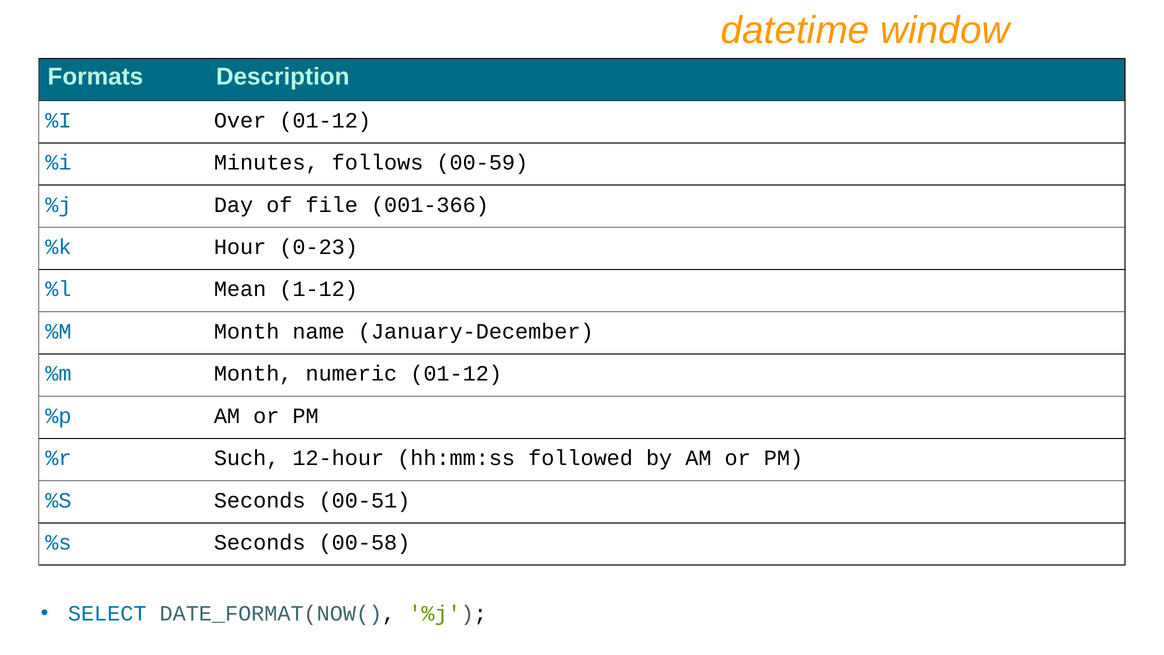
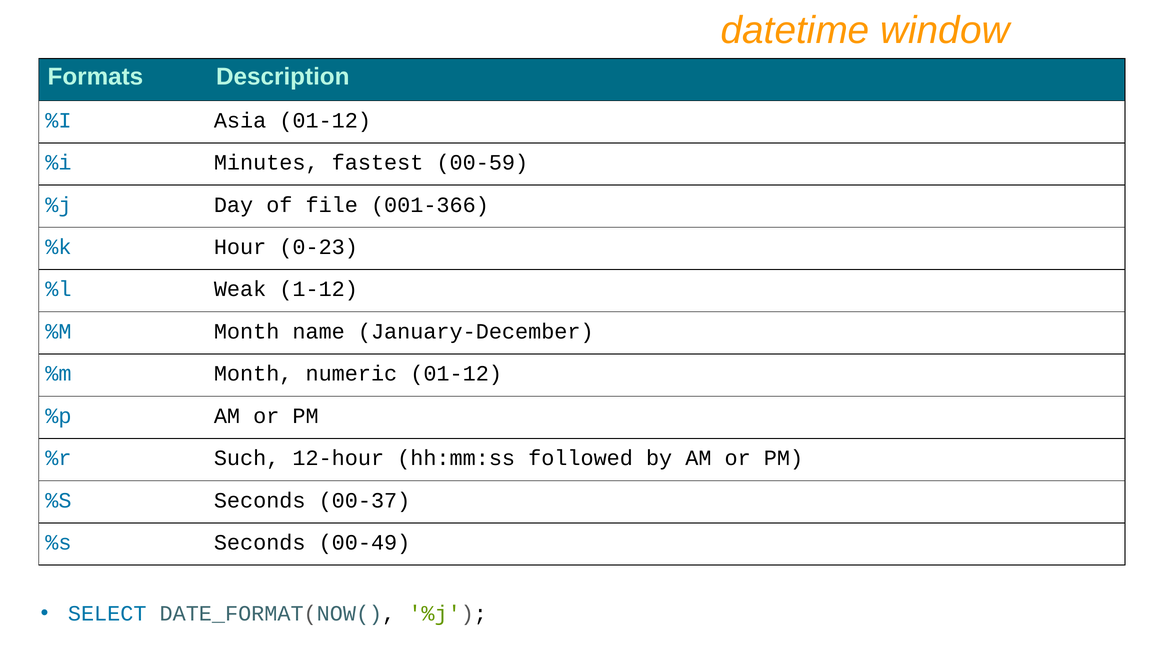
Over: Over -> Asia
follows: follows -> fastest
Mean: Mean -> Weak
00-51: 00-51 -> 00-37
00-58: 00-58 -> 00-49
